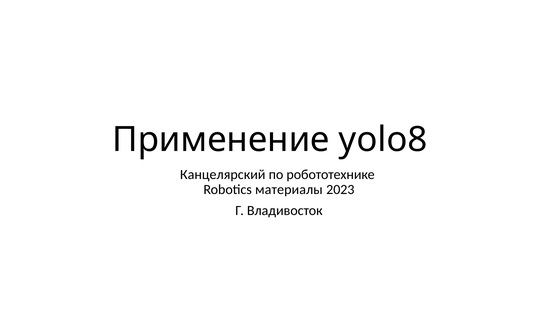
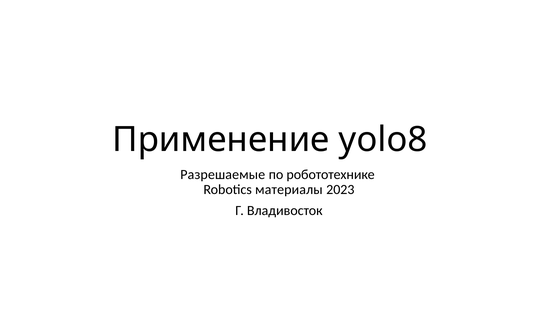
Канцелярский: Канцелярский -> Разрешаемые
